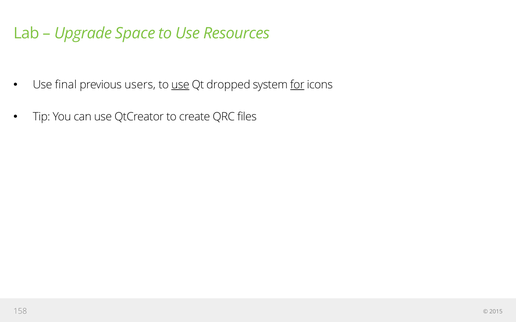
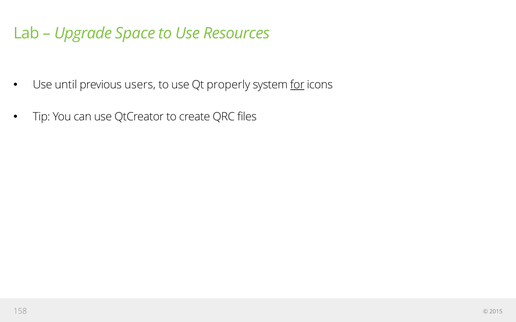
final: final -> until
use at (180, 85) underline: present -> none
dropped: dropped -> properly
